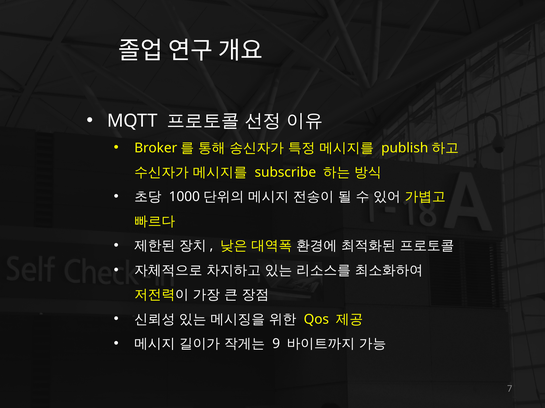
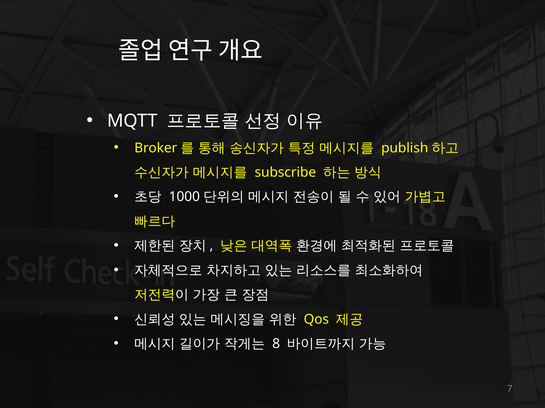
9: 9 -> 8
